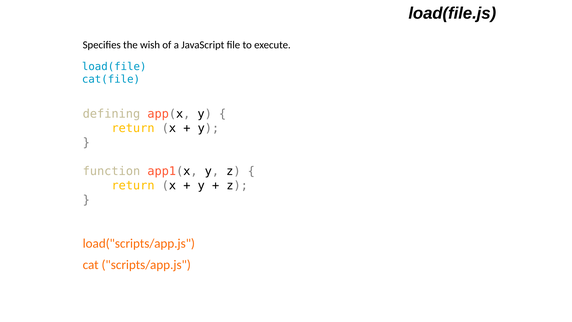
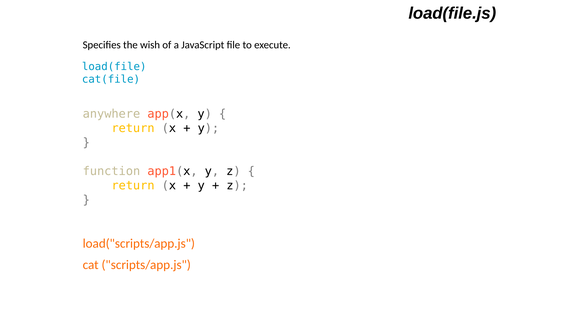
defining: defining -> anywhere
